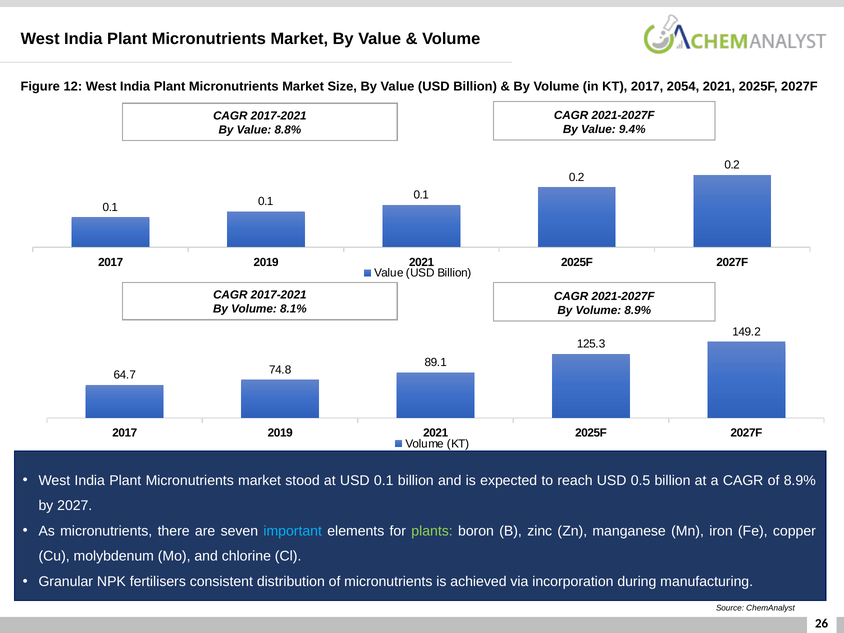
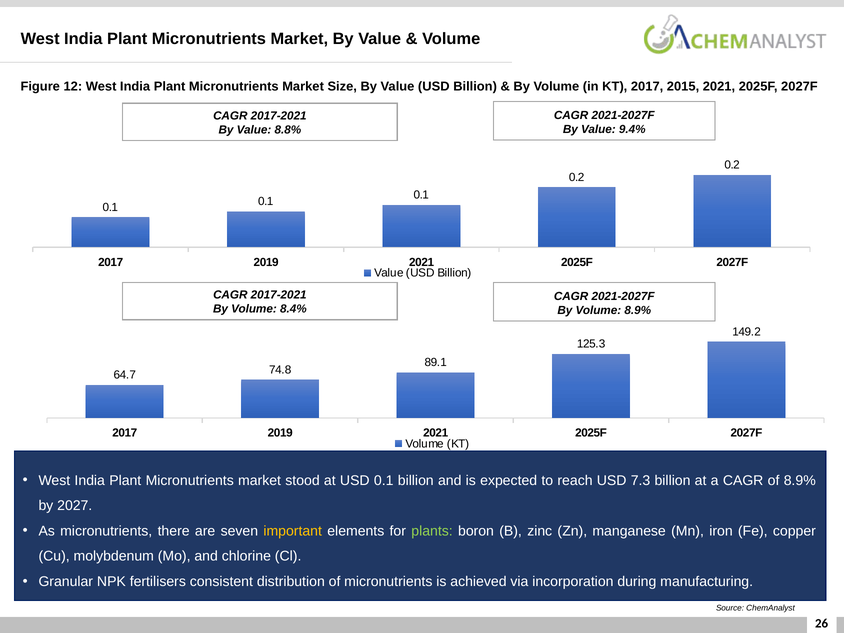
2054: 2054 -> 2015
8.1%: 8.1% -> 8.4%
0.5: 0.5 -> 7.3
important colour: light blue -> yellow
